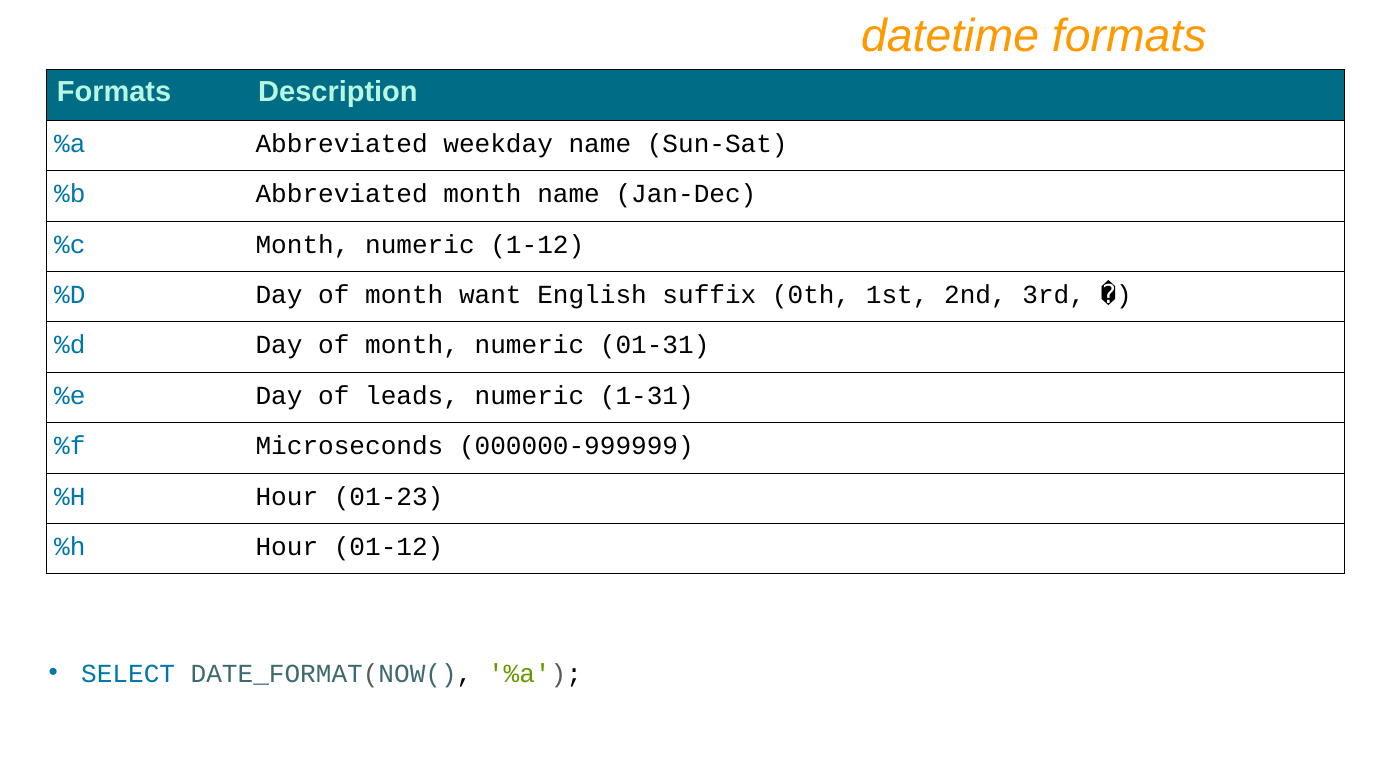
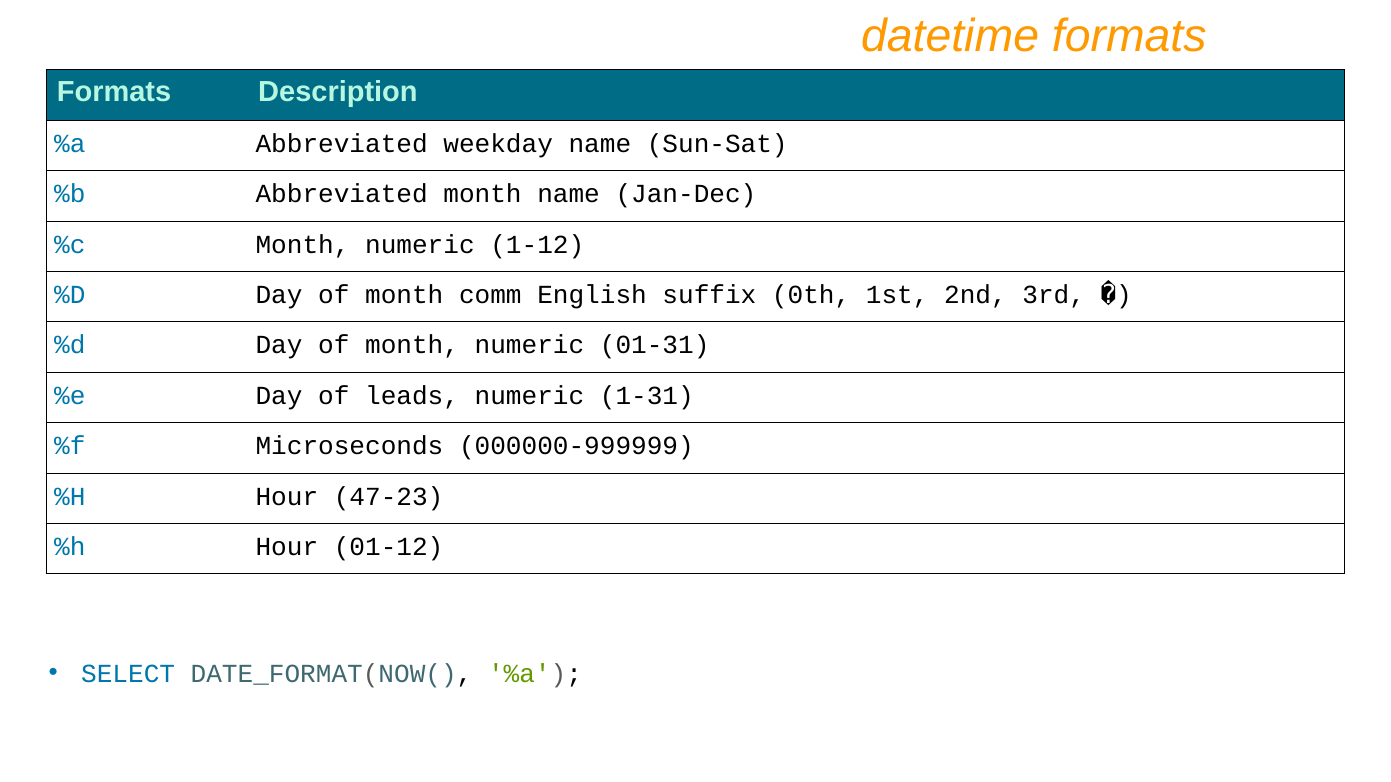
want: want -> comm
01-23: 01-23 -> 47-23
